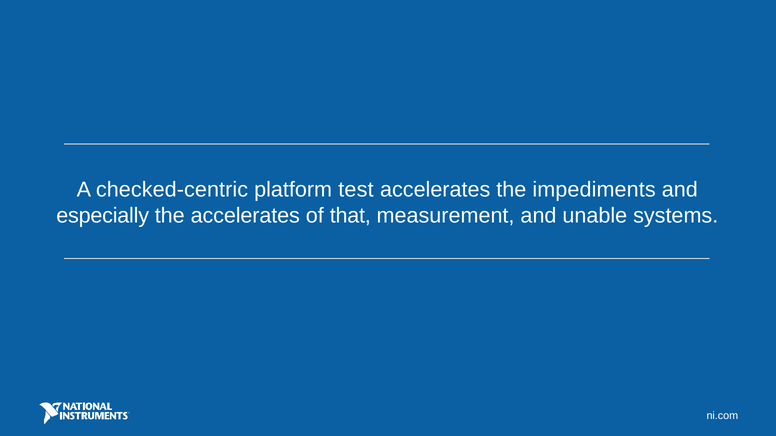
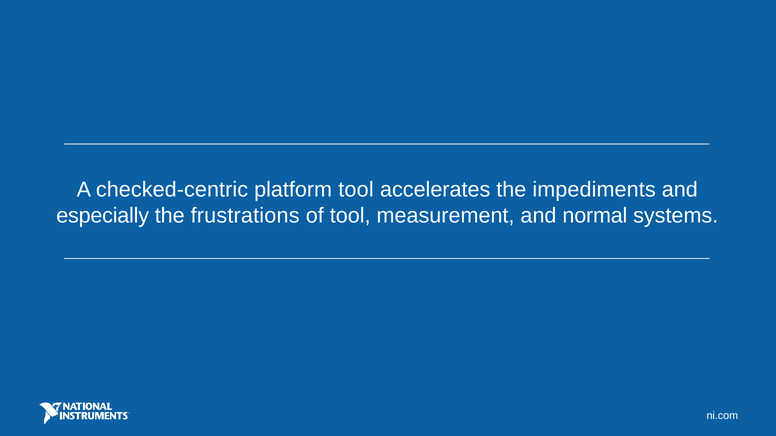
platform test: test -> tool
the accelerates: accelerates -> frustrations
of that: that -> tool
unable: unable -> normal
